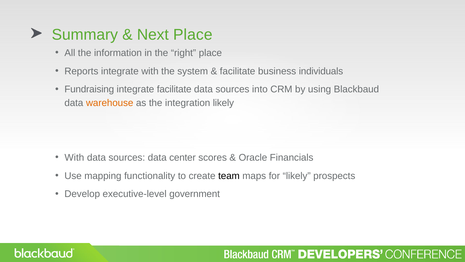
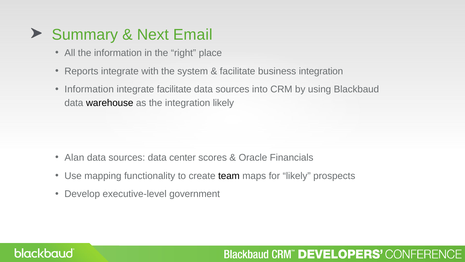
Next Place: Place -> Email
business individuals: individuals -> integration
Fundraising at (89, 89): Fundraising -> Information
warehouse colour: orange -> black
With at (74, 157): With -> Alan
